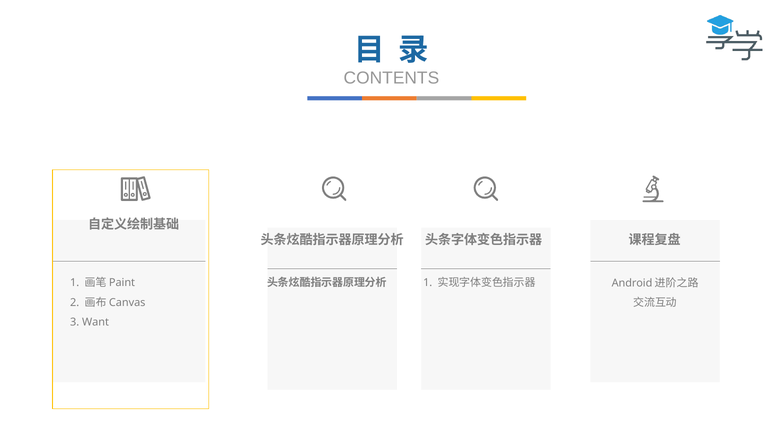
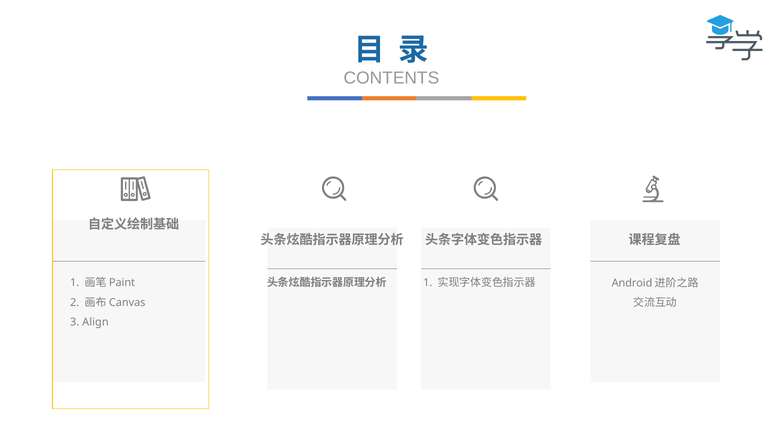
Want: Want -> Align
